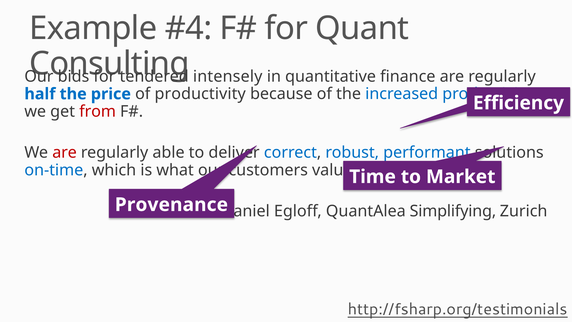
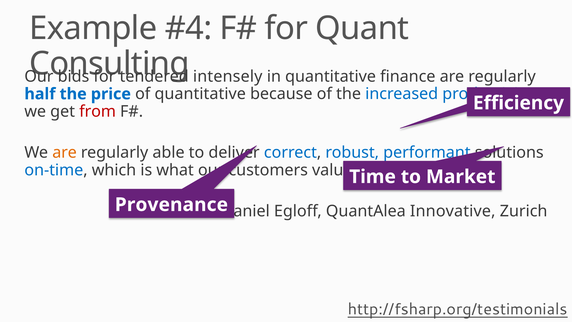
of productivity: productivity -> quantitative
are at (65, 153) colour: red -> orange
Simplifying: Simplifying -> Innovative
